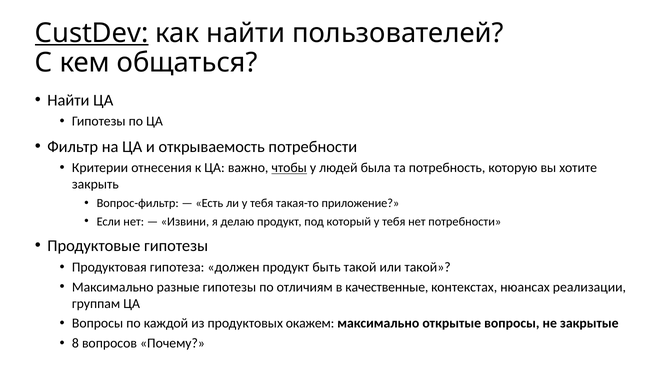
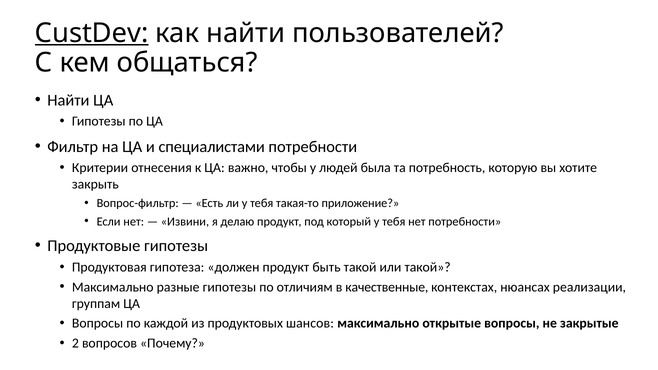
открываемость: открываемость -> специалистами
чтобы underline: present -> none
окажем: окажем -> шансов
8: 8 -> 2
